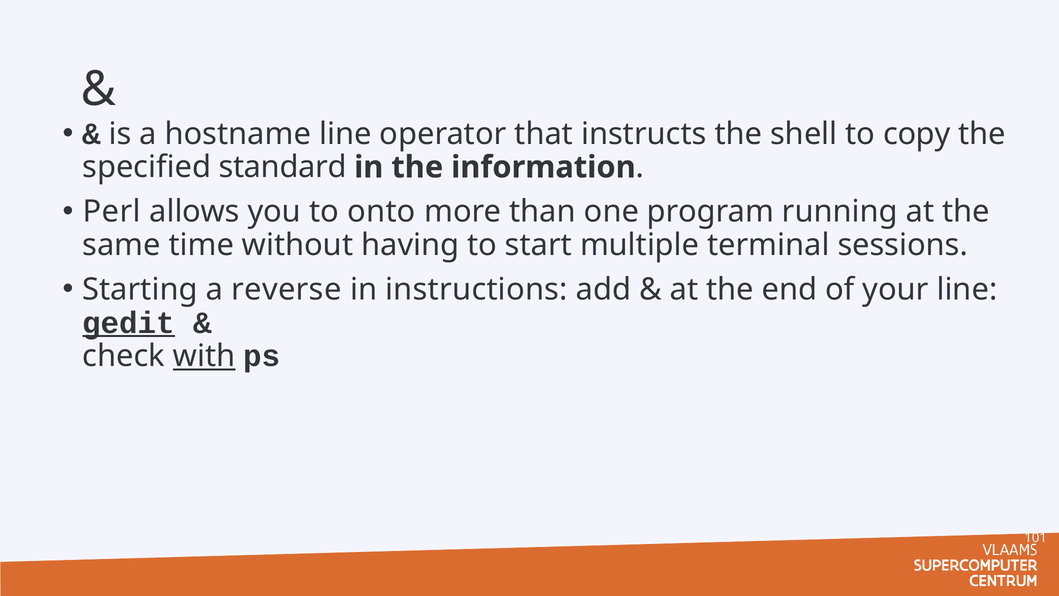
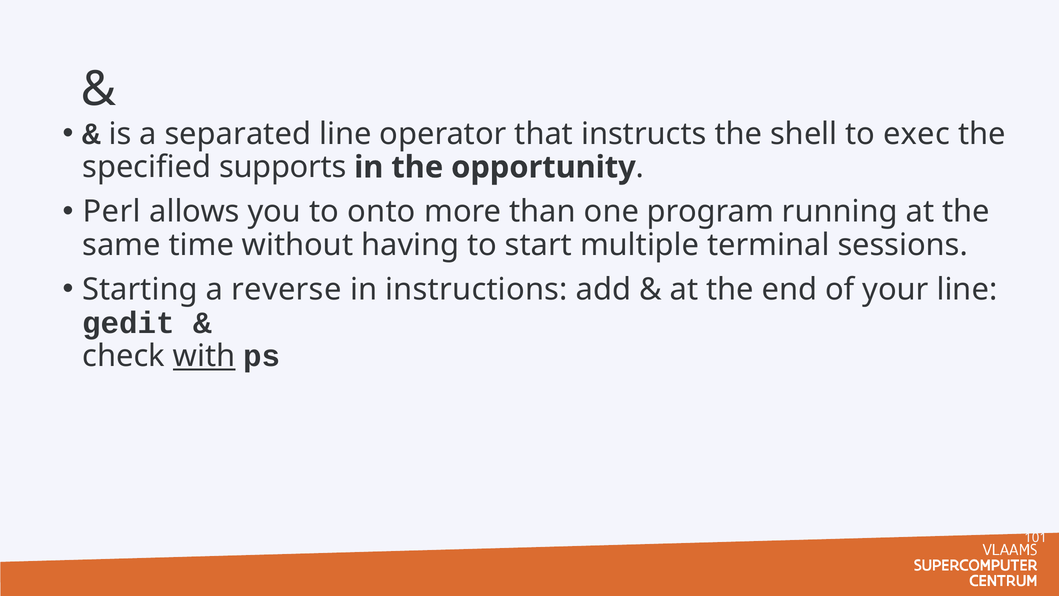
hostname: hostname -> separated
copy: copy -> exec
standard: standard -> supports
information: information -> opportunity
gedit underline: present -> none
